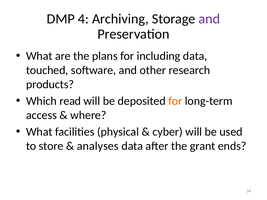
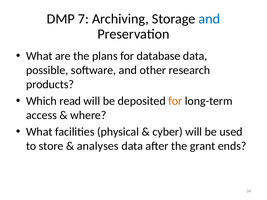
4: 4 -> 7
and at (209, 19) colour: purple -> blue
including: including -> database
touched: touched -> possible
